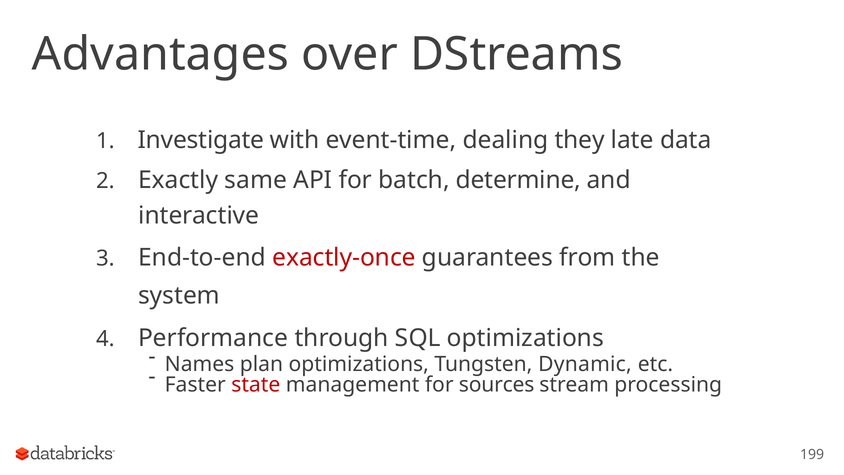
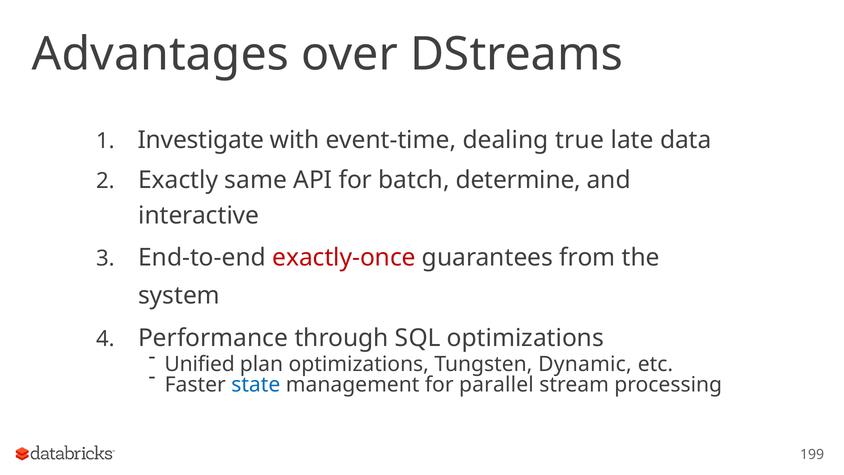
they: they -> true
Names: Names -> Unified
state colour: red -> blue
sources: sources -> parallel
